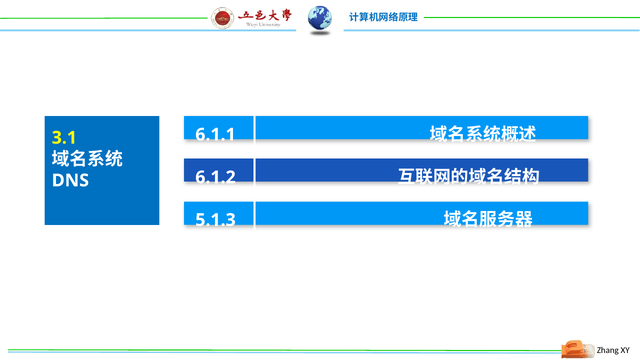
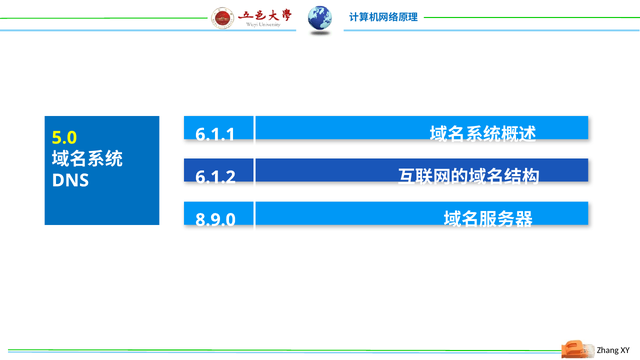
3.1: 3.1 -> 5.0
5.1.3: 5.1.3 -> 8.9.0
